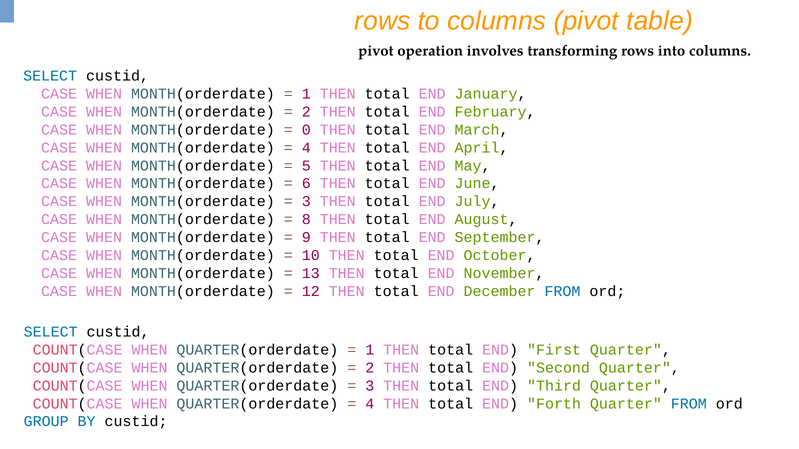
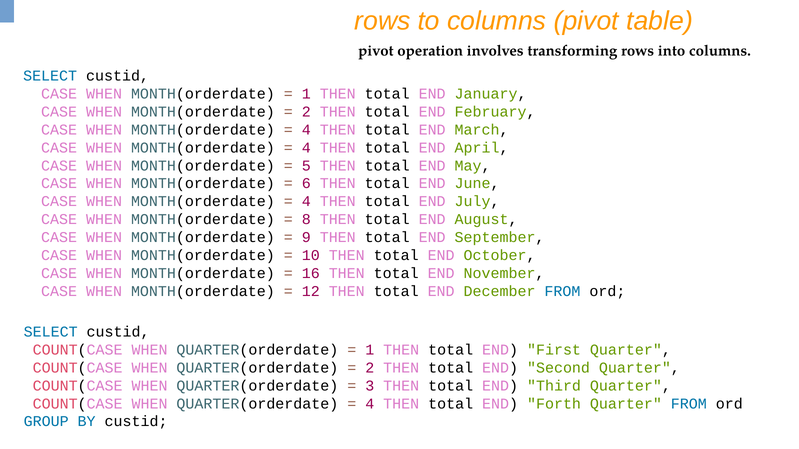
0 at (306, 130): 0 -> 4
3 at (306, 202): 3 -> 4
13: 13 -> 16
